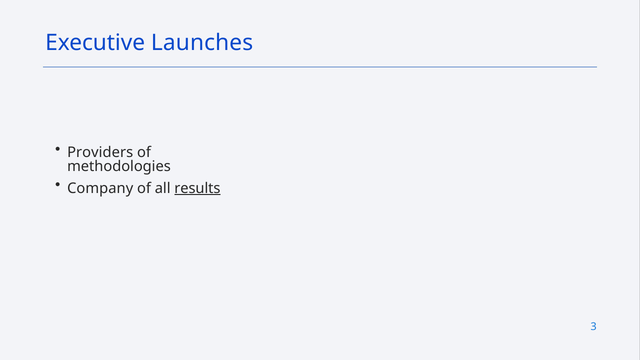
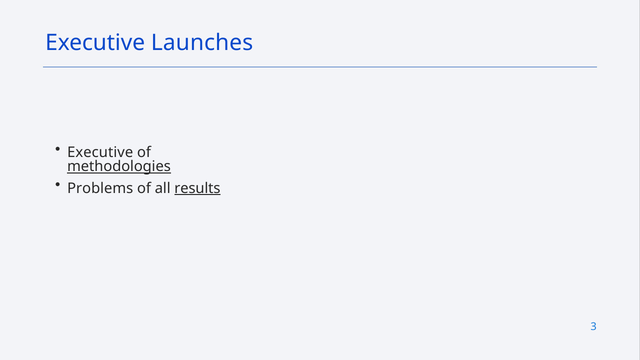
Providers at (100, 153): Providers -> Executive
methodologies underline: none -> present
Company: Company -> Problems
